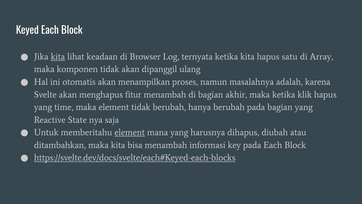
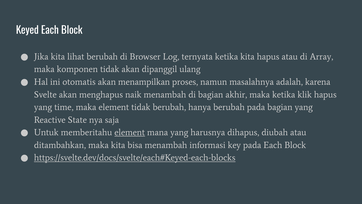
kita at (58, 57) underline: present -> none
lihat keadaan: keadaan -> berubah
hapus satu: satu -> atau
fitur: fitur -> naik
